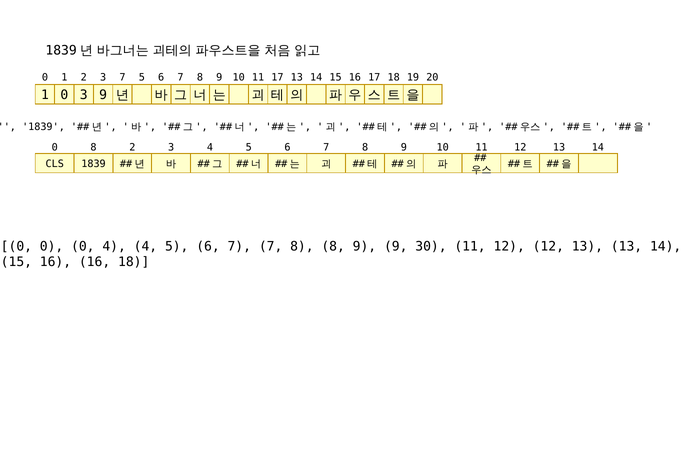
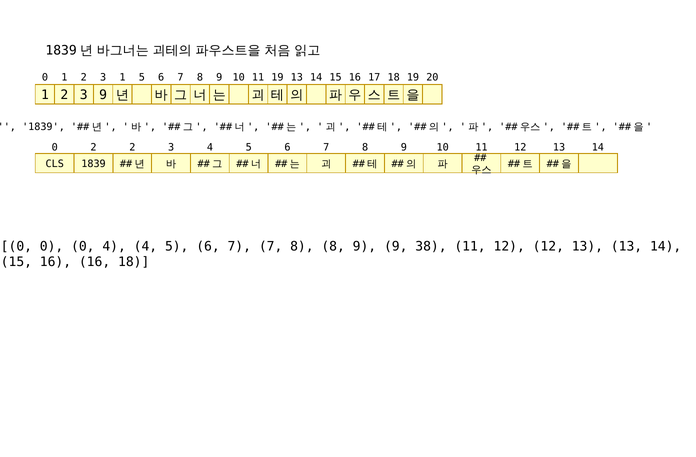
3 7: 7 -> 1
11 17: 17 -> 19
0 at (64, 95): 0 -> 2
0 8: 8 -> 2
30: 30 -> 38
